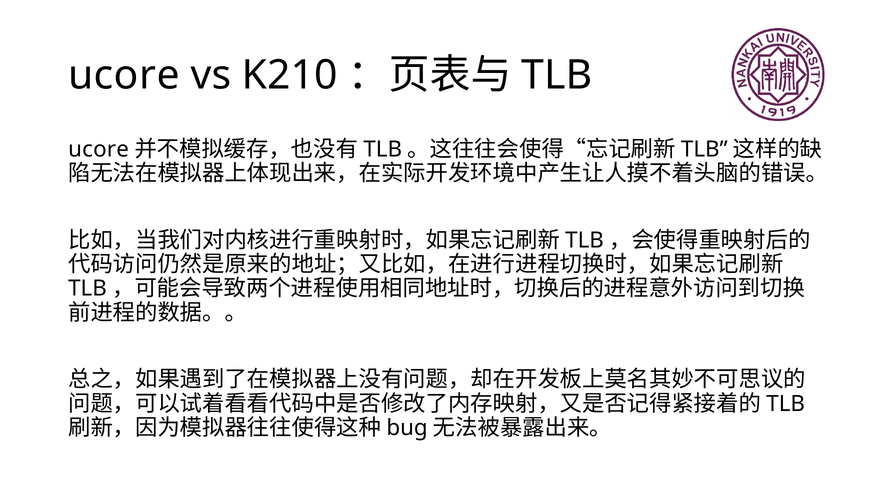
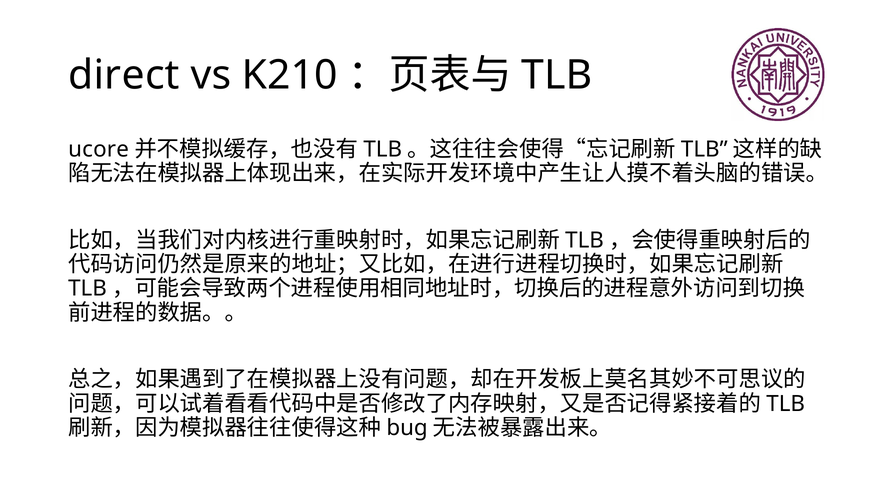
ucore at (124, 75): ucore -> direct
